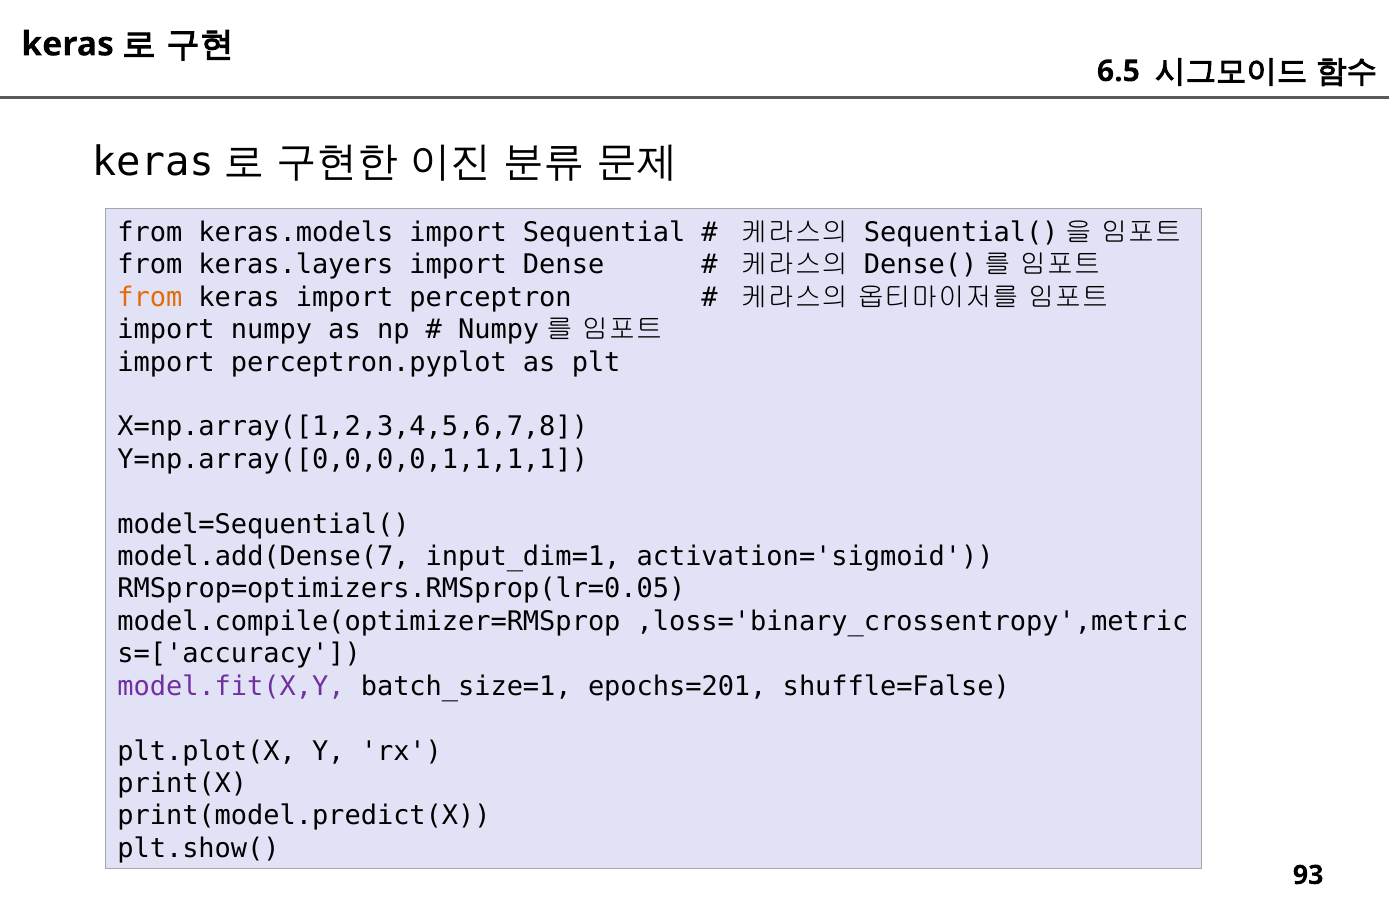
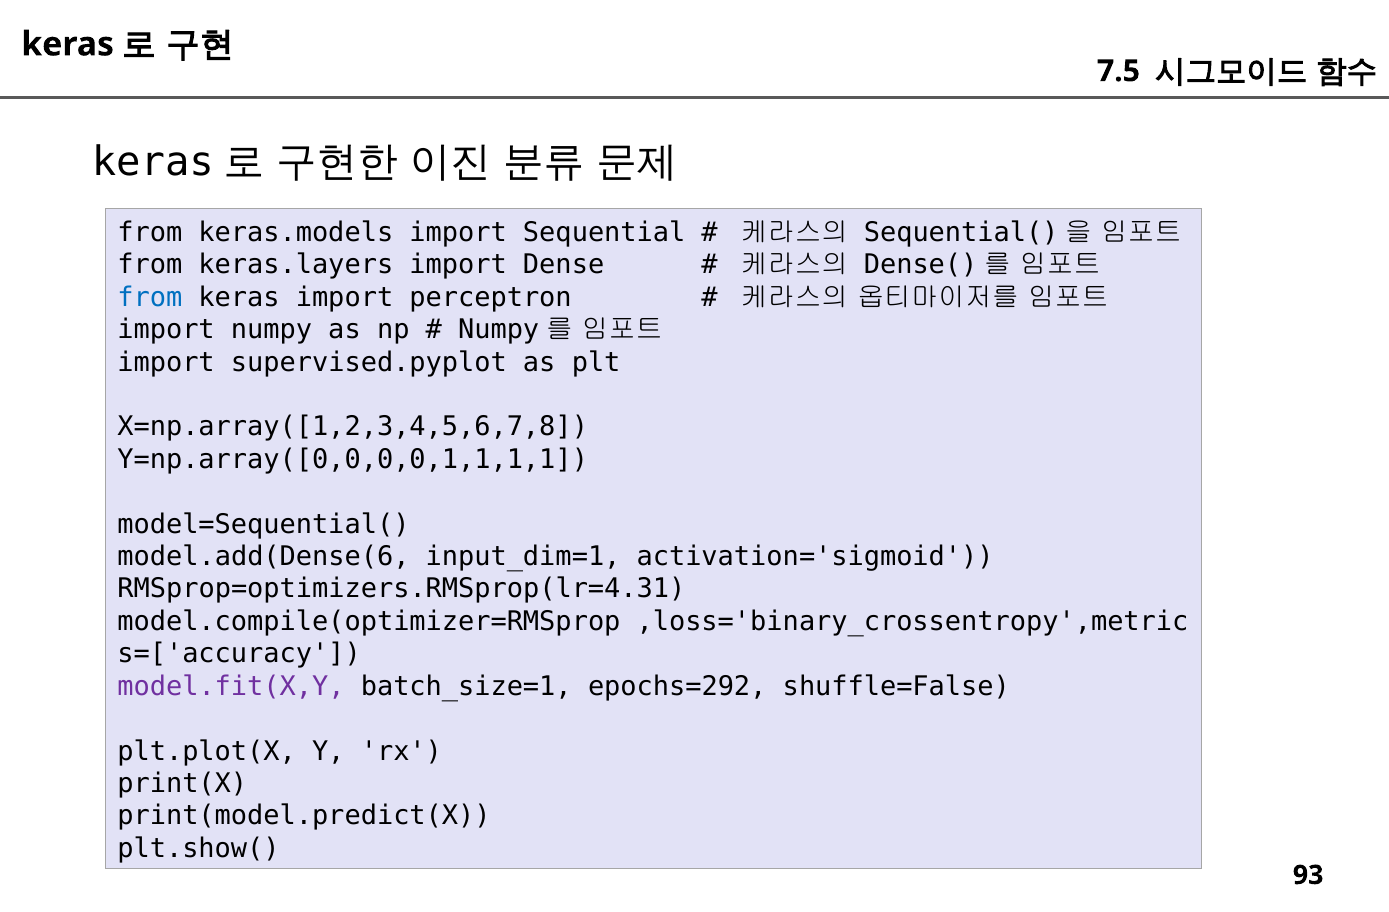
6.5: 6.5 -> 7.5
from at (150, 297) colour: orange -> blue
perceptron.pyplot: perceptron.pyplot -> supervised.pyplot
model.add(Dense(7: model.add(Dense(7 -> model.add(Dense(6
RMSprop=optimizers.RMSprop(lr=0.05: RMSprop=optimizers.RMSprop(lr=0.05 -> RMSprop=optimizers.RMSprop(lr=4.31
epochs=201: epochs=201 -> epochs=292
